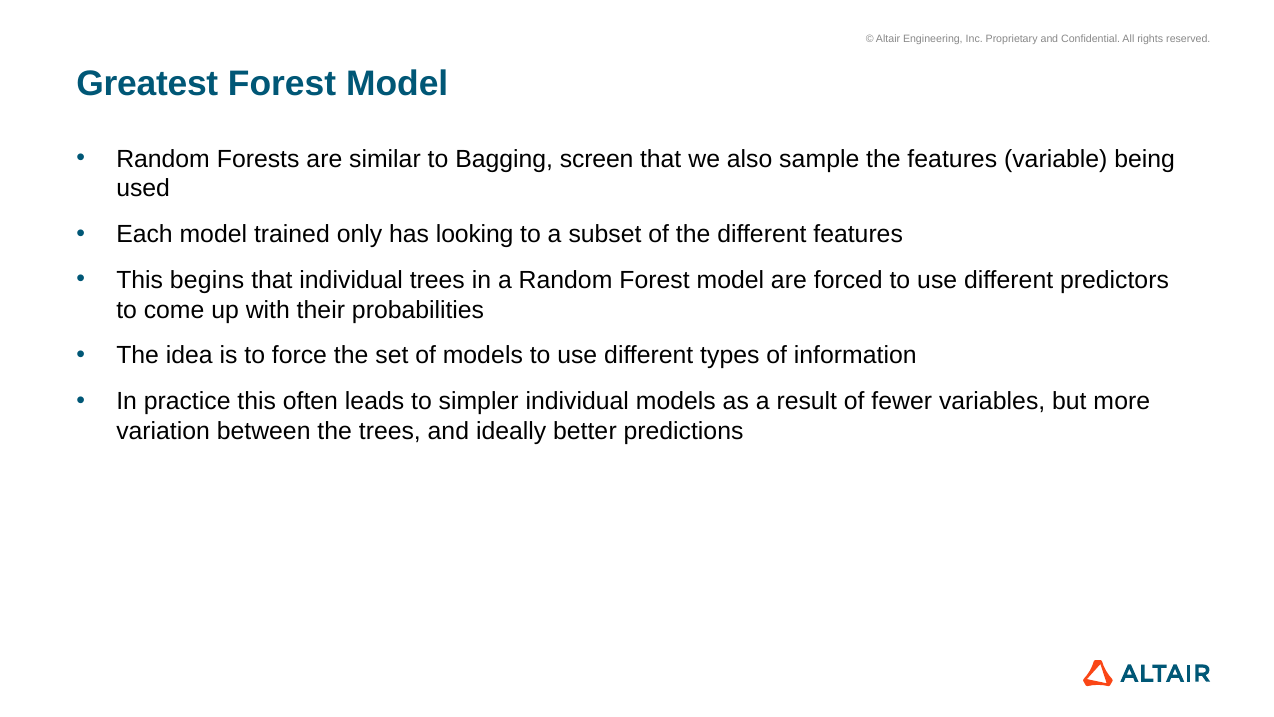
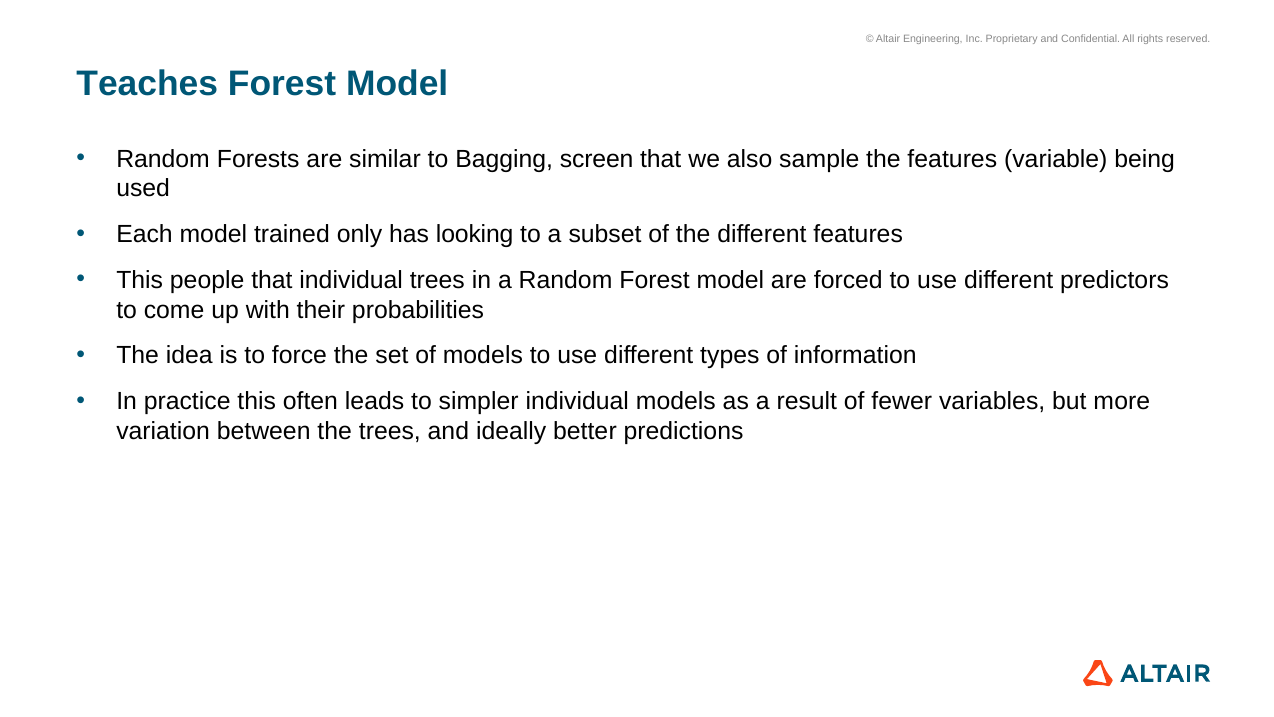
Greatest: Greatest -> Teaches
begins: begins -> people
